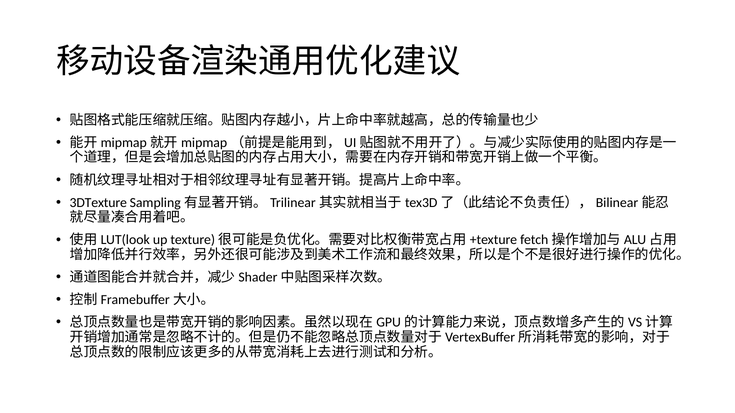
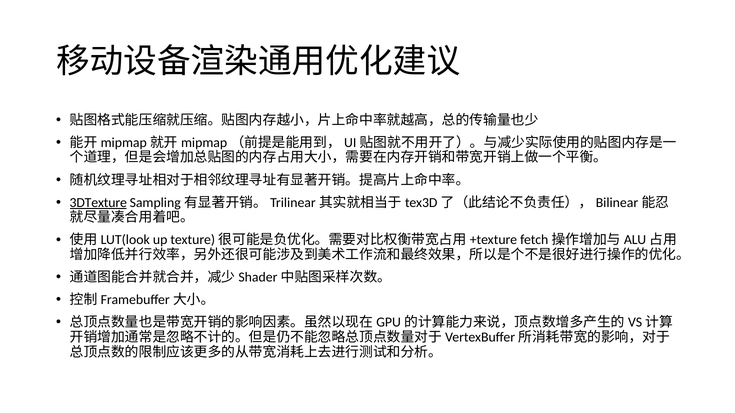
3DTexture underline: none -> present
